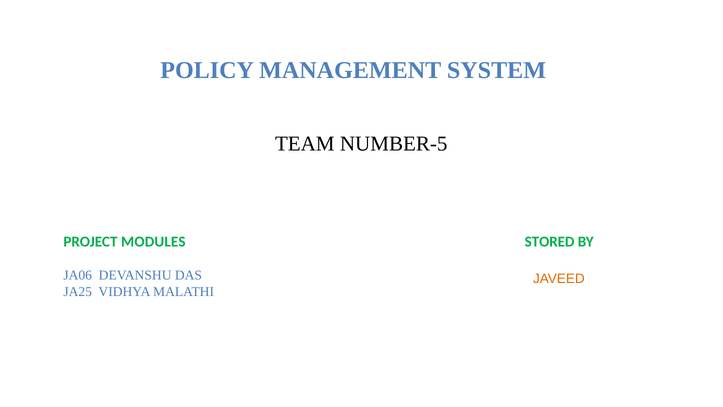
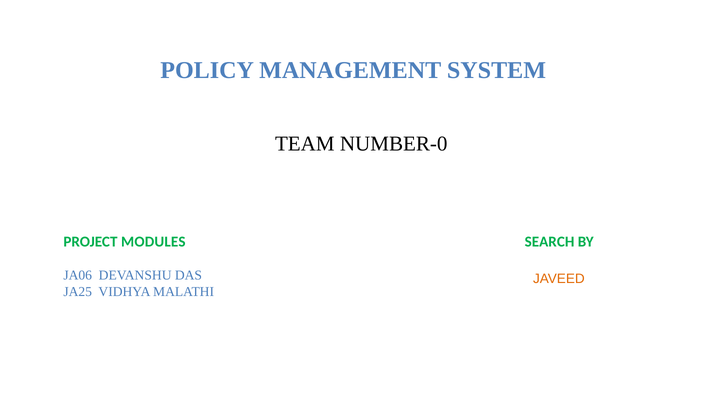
NUMBER-5: NUMBER-5 -> NUMBER-0
STORED: STORED -> SEARCH
